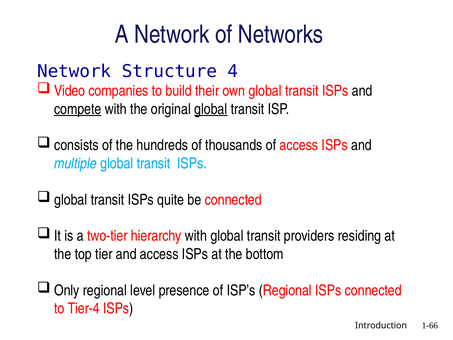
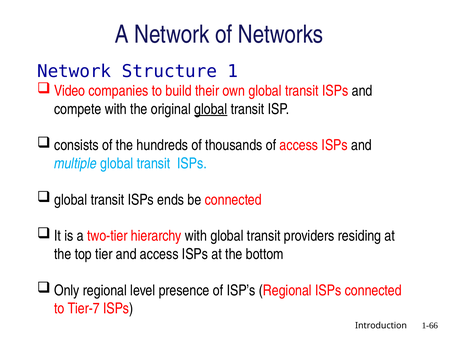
4: 4 -> 1
compete underline: present -> none
quite: quite -> ends
Tier-4: Tier-4 -> Tier-7
